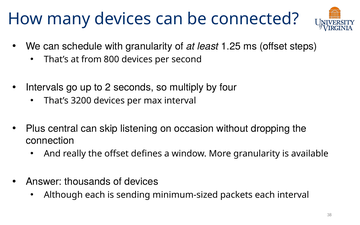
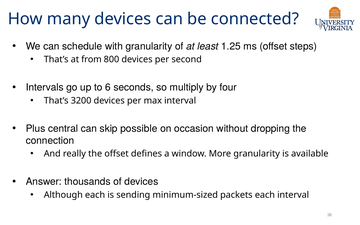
2: 2 -> 6
listening: listening -> possible
